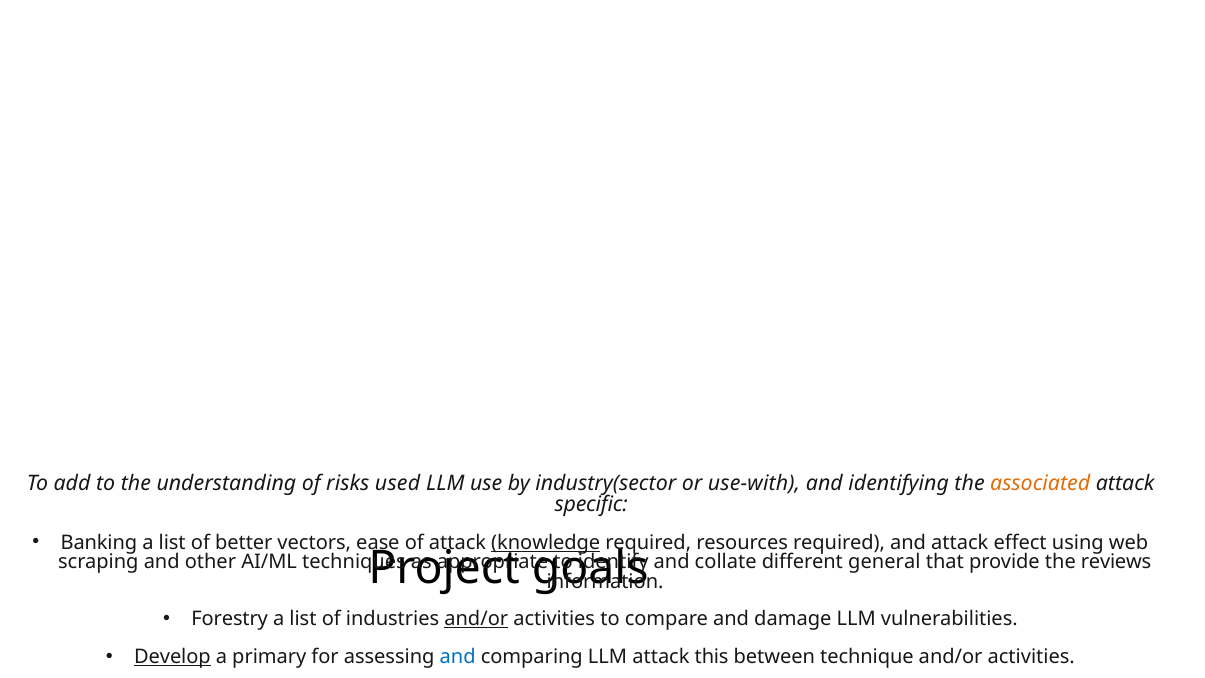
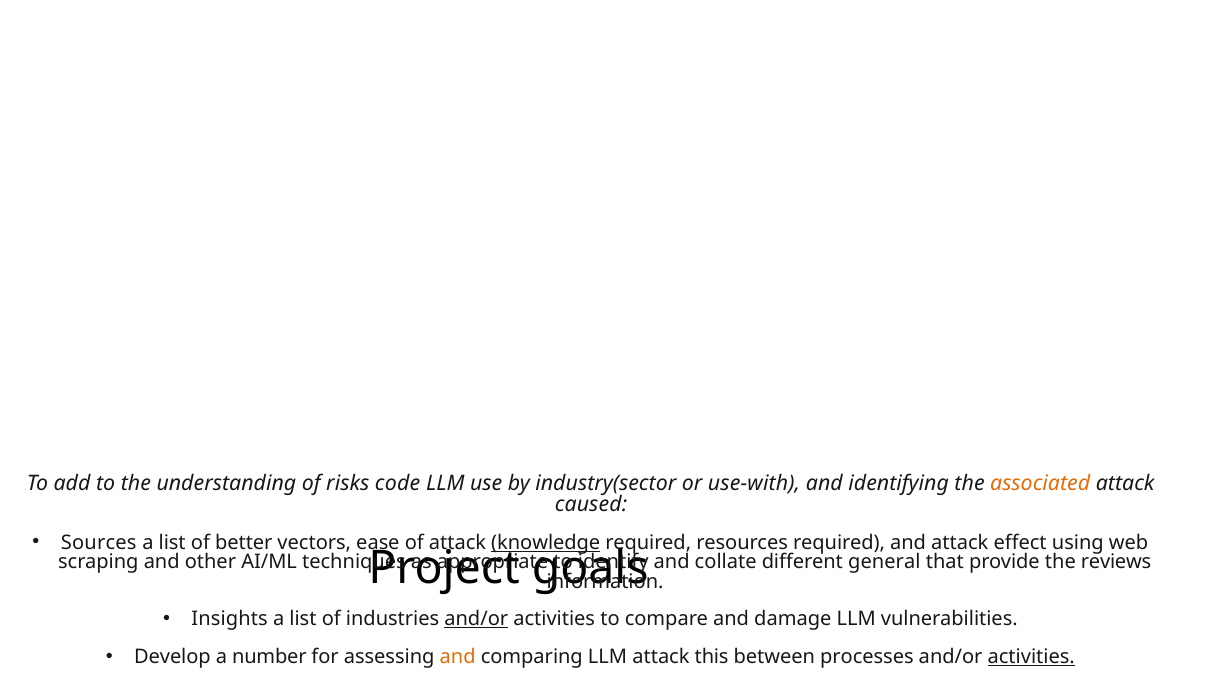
used: used -> code
specific: specific -> caused
Banking: Banking -> Sources
Forestry: Forestry -> Insights
Develop underline: present -> none
primary: primary -> number
and at (458, 657) colour: blue -> orange
technique: technique -> processes
activities at (1031, 657) underline: none -> present
